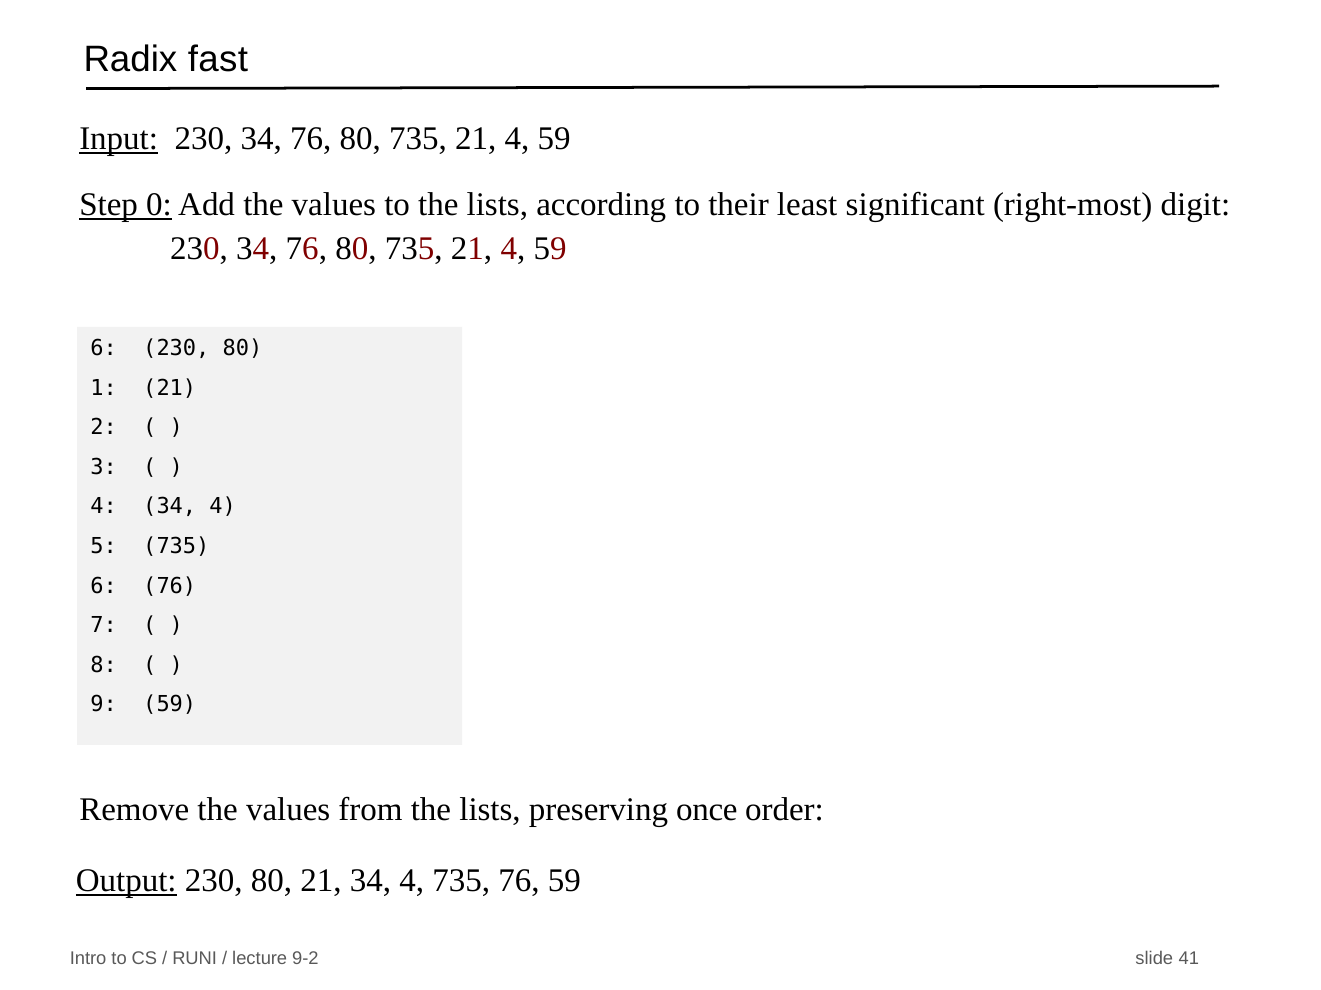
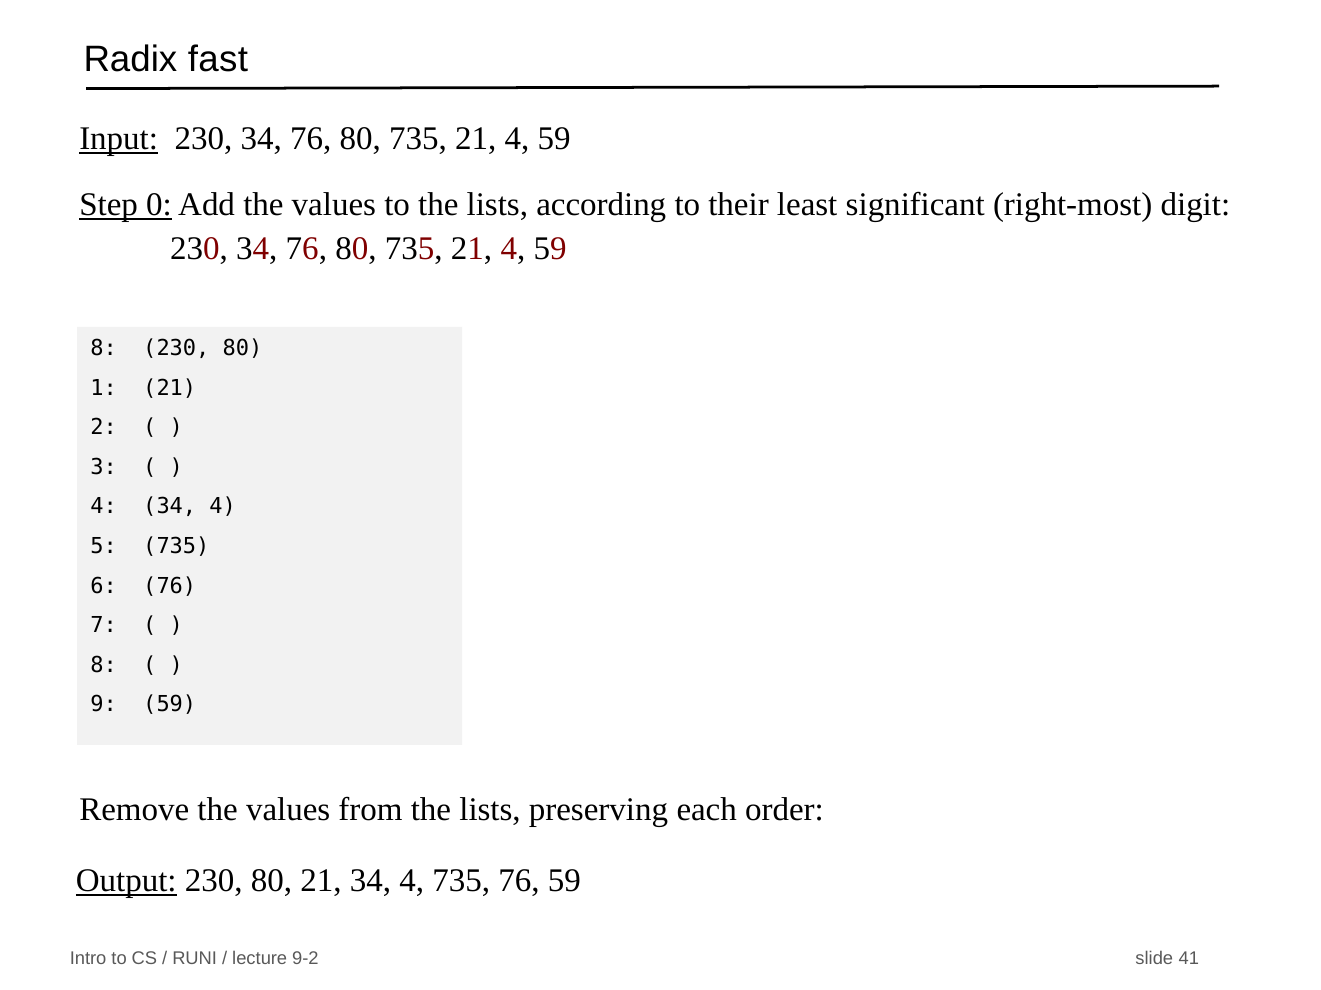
6 at (104, 349): 6 -> 8
once: once -> each
